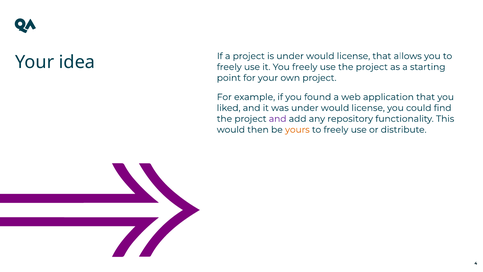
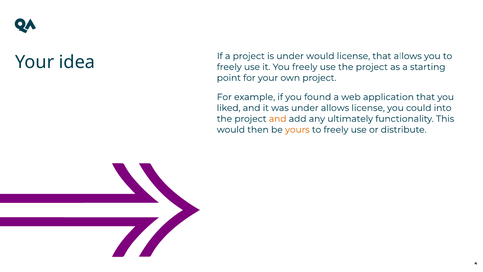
was under would: would -> allows
find: find -> into
and at (278, 119) colour: purple -> orange
repository: repository -> ultimately
